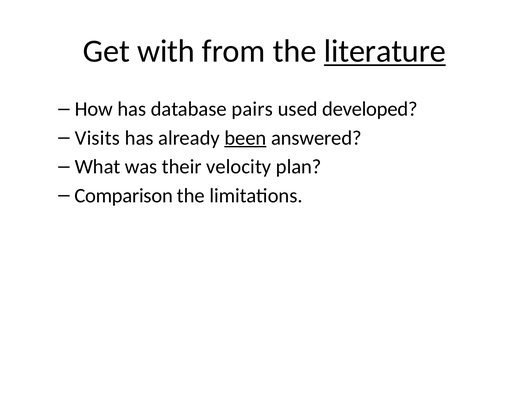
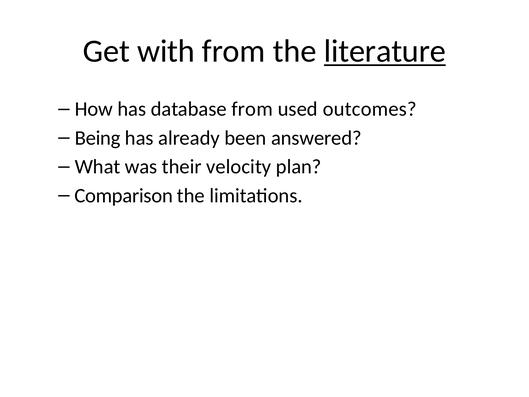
database pairs: pairs -> from
developed: developed -> outcomes
Visits: Visits -> Being
been underline: present -> none
